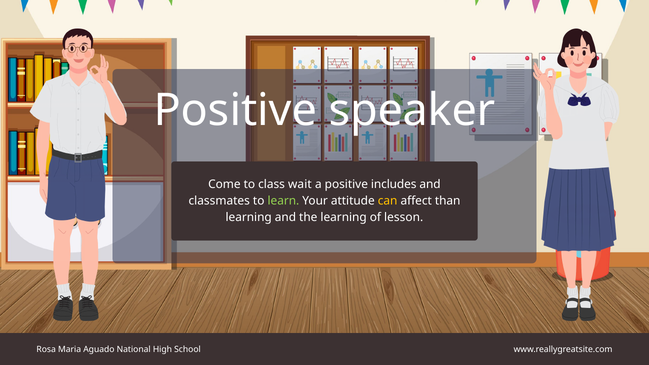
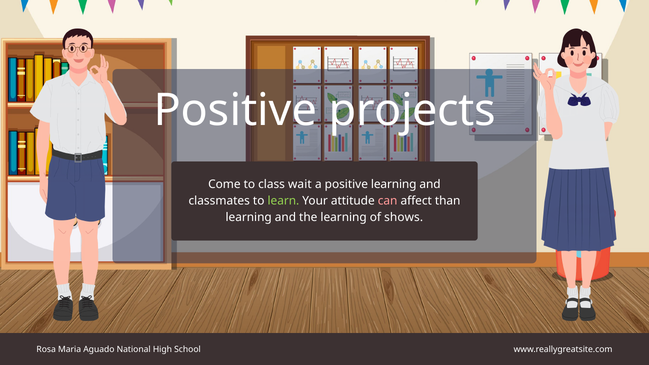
speaker: speaker -> projects
positive includes: includes -> learning
can colour: yellow -> pink
lesson: lesson -> shows
